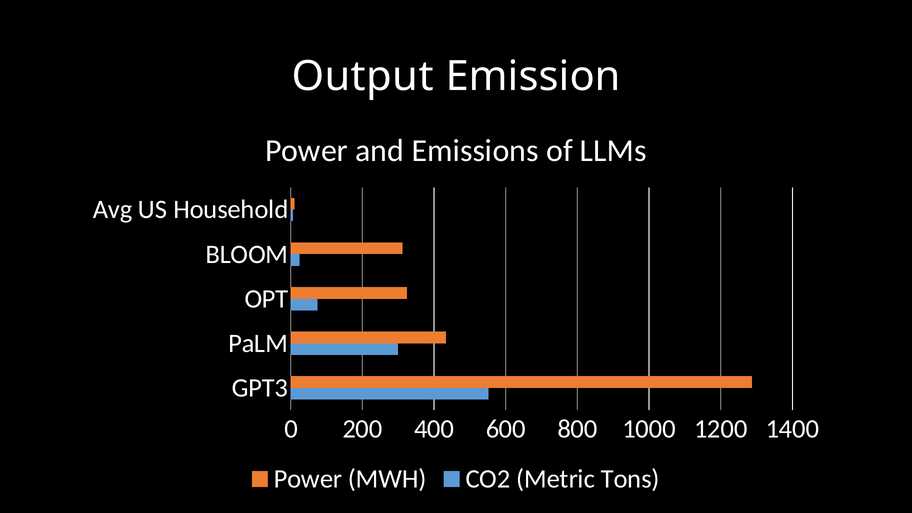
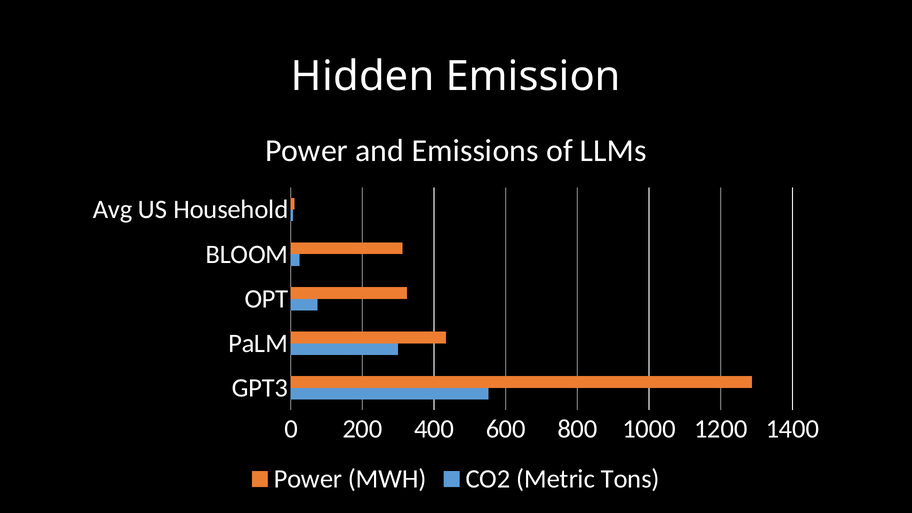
Output: Output -> Hidden
